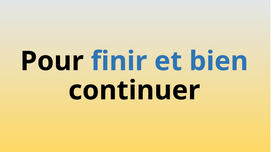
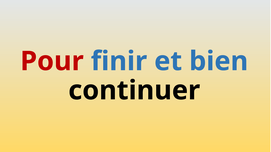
Pour colour: black -> red
